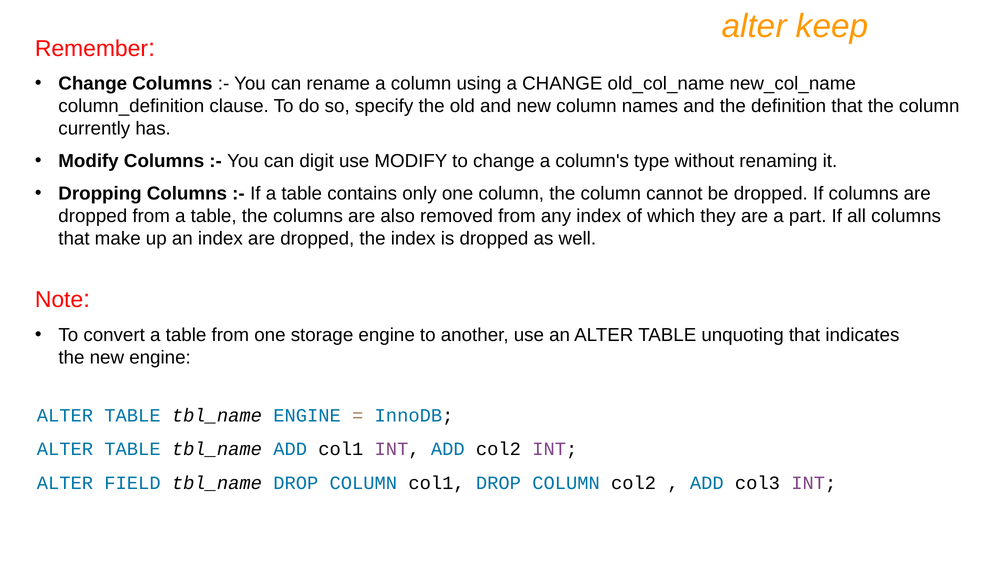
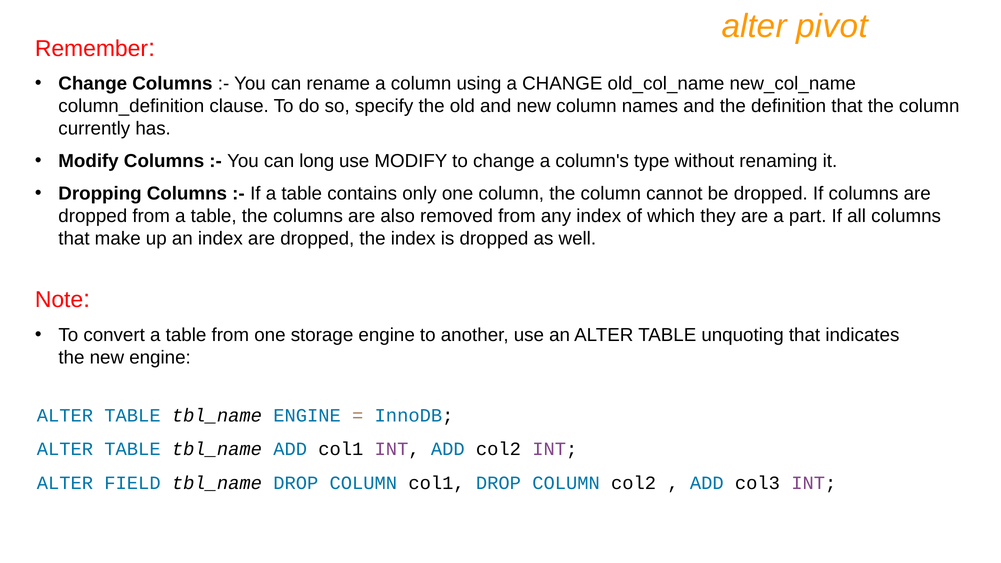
keep: keep -> pivot
digit: digit -> long
